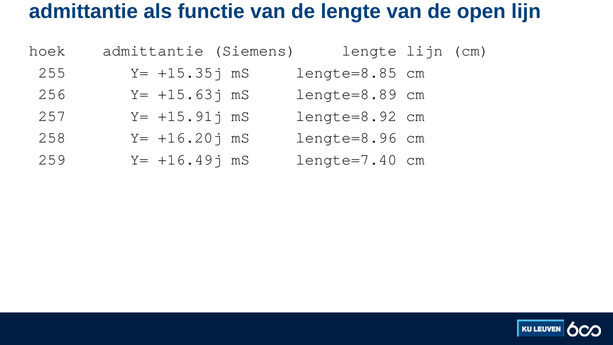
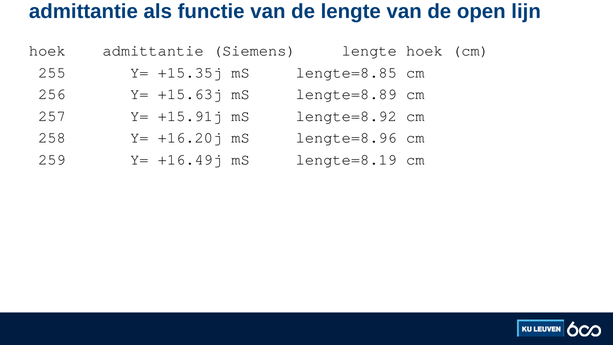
lengte lijn: lijn -> hoek
lengte=7.40: lengte=7.40 -> lengte=8.19
